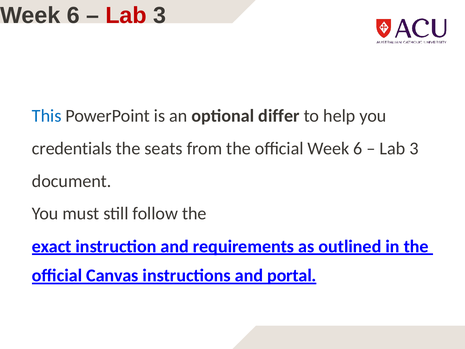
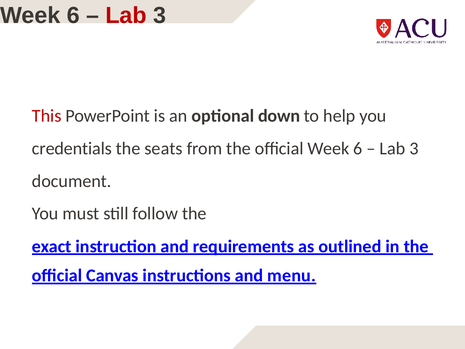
This colour: blue -> red
differ: differ -> down
portal: portal -> menu
